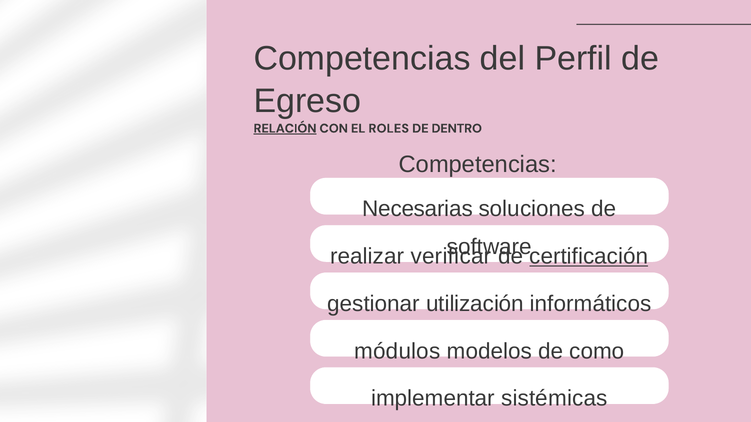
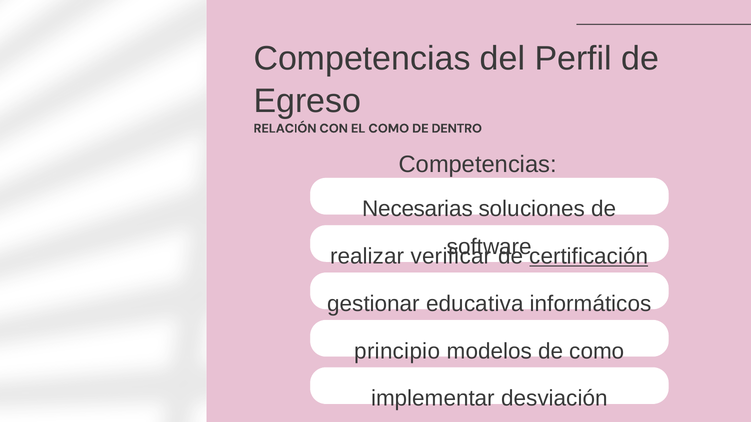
RELACIÓN underline: present -> none
EL ROLES: ROLES -> COMO
utilización: utilización -> educativa
módulos: módulos -> principio
implementar sistémicas: sistémicas -> desviación
